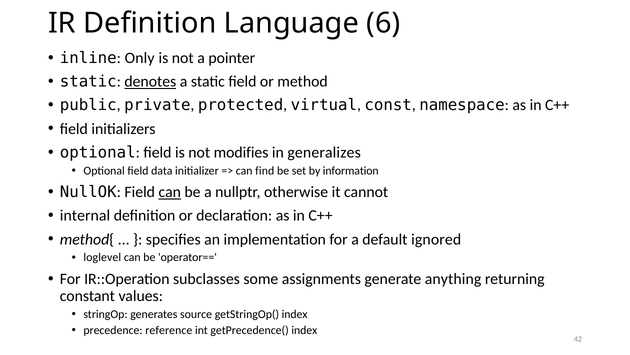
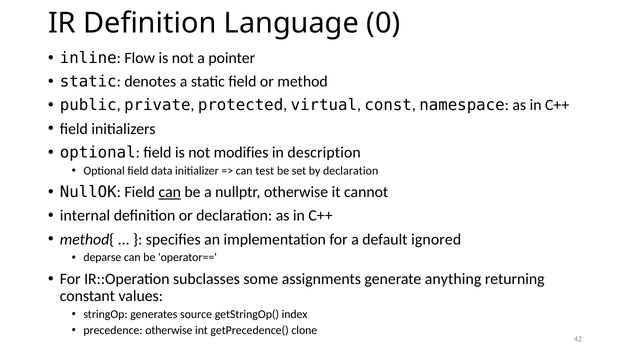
6: 6 -> 0
Only: Only -> Flow
denotes underline: present -> none
generalizes: generalizes -> description
find: find -> test
by information: information -> declaration
loglevel: loglevel -> deparse
precedence reference: reference -> otherwise
getPrecedence( index: index -> clone
